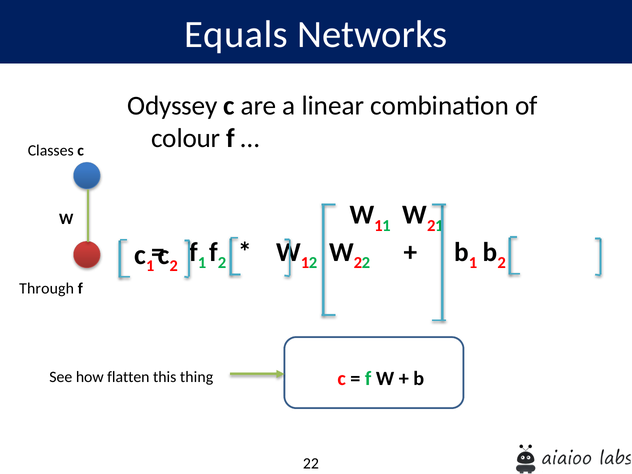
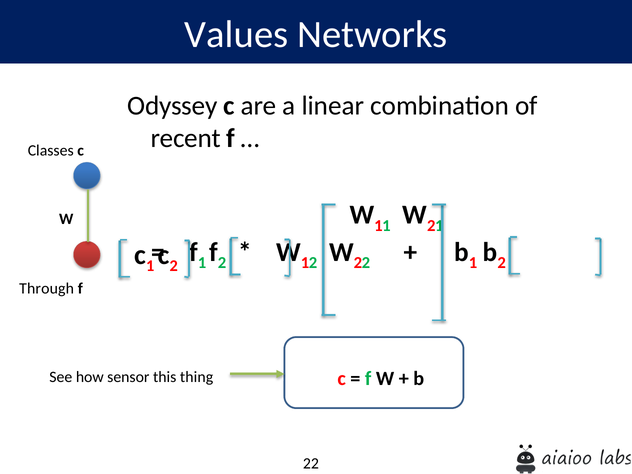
Equals: Equals -> Values
colour: colour -> recent
flatten: flatten -> sensor
